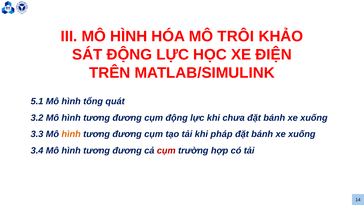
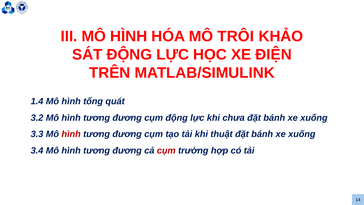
5.1: 5.1 -> 1.4
hình at (71, 134) colour: orange -> red
pháp: pháp -> thuật
